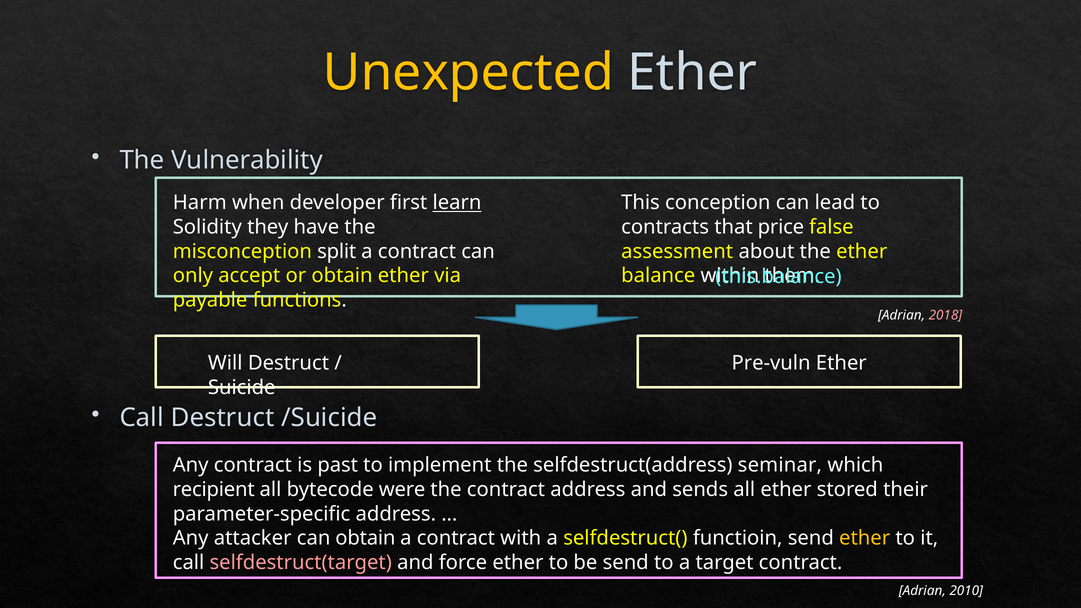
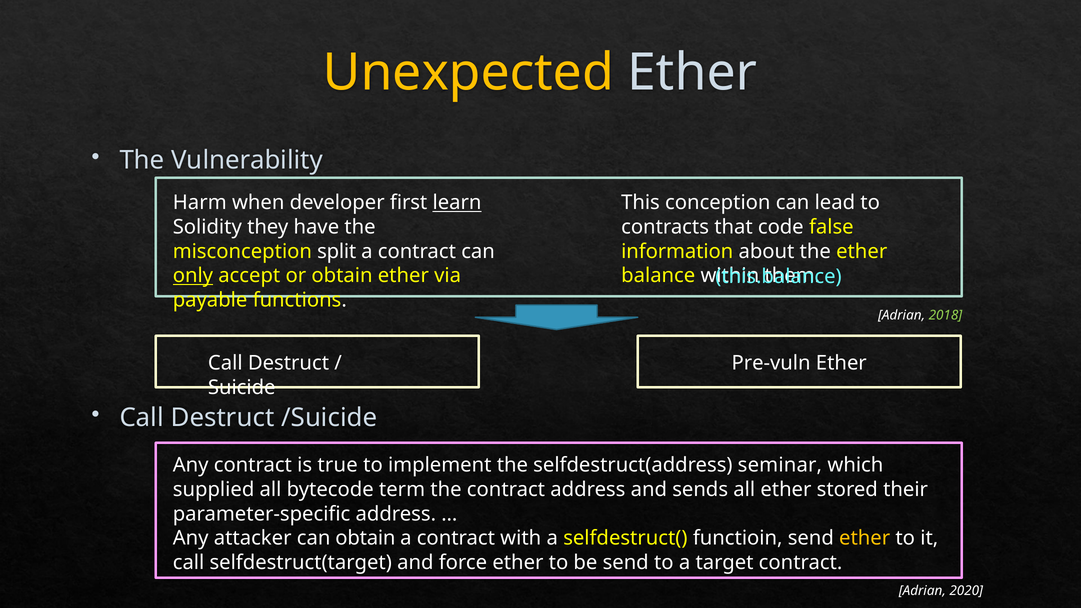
price: price -> code
assessment: assessment -> information
only underline: none -> present
2018 colour: pink -> light green
Will at (225, 363): Will -> Call
past: past -> true
recipient: recipient -> supplied
were: were -> term
selfdestruct(target colour: pink -> white
2010: 2010 -> 2020
